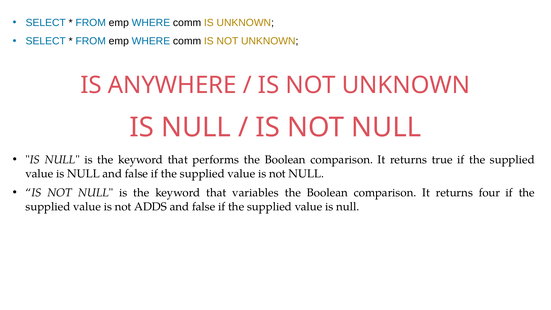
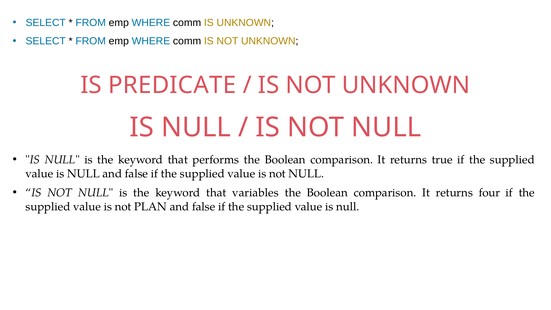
ANYWHERE: ANYWHERE -> PREDICATE
ADDS: ADDS -> PLAN
